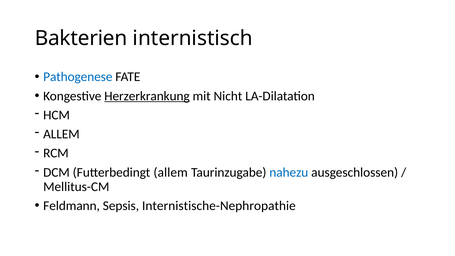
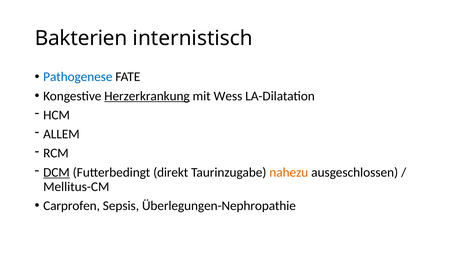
Nicht: Nicht -> Wess
DCM underline: none -> present
Futterbedingt allem: allem -> direkt
nahezu colour: blue -> orange
Feldmann: Feldmann -> Carprofen
Internistische-Nephropathie: Internistische-Nephropathie -> Überlegungen-Nephropathie
